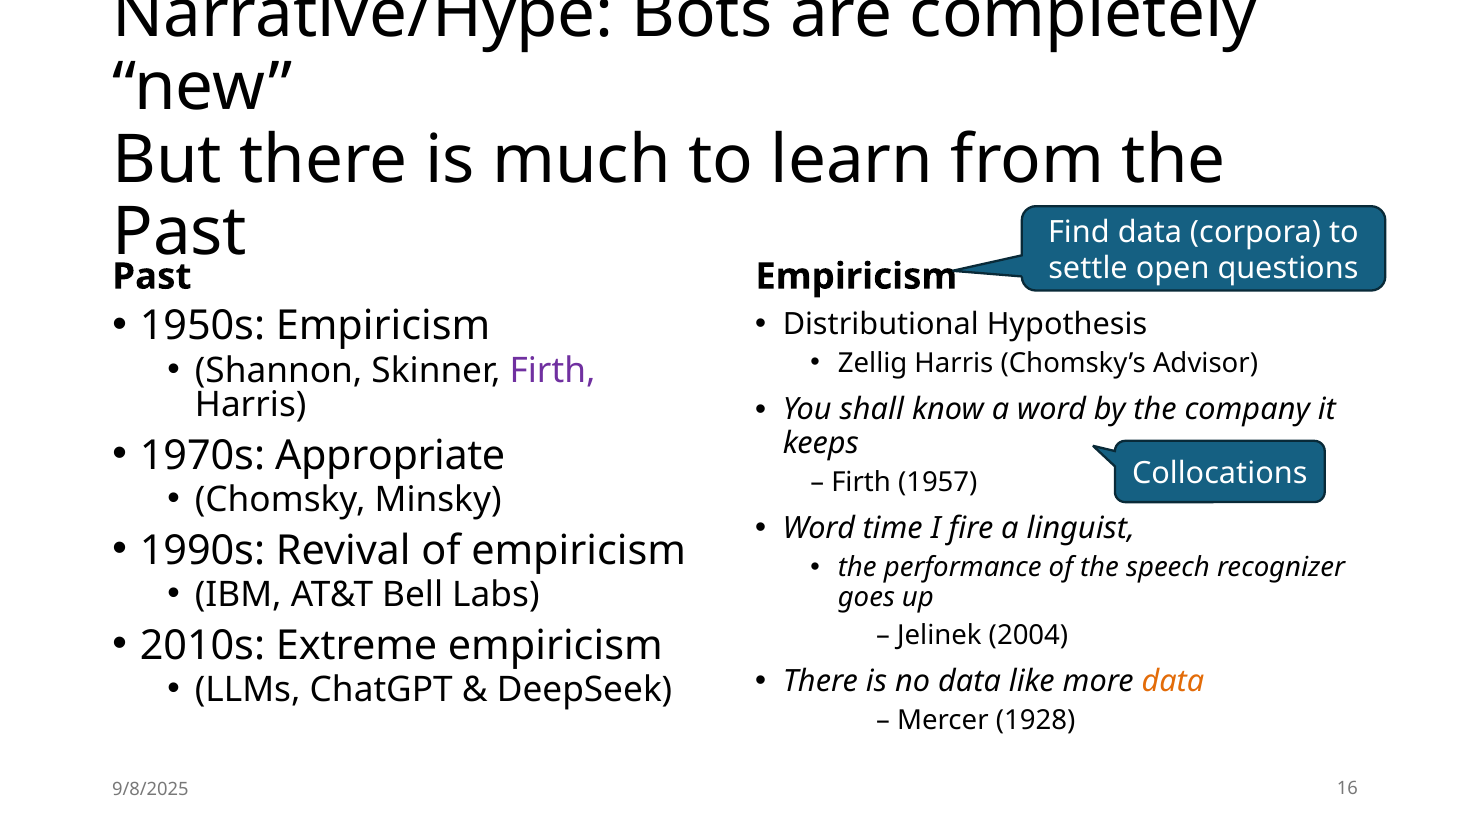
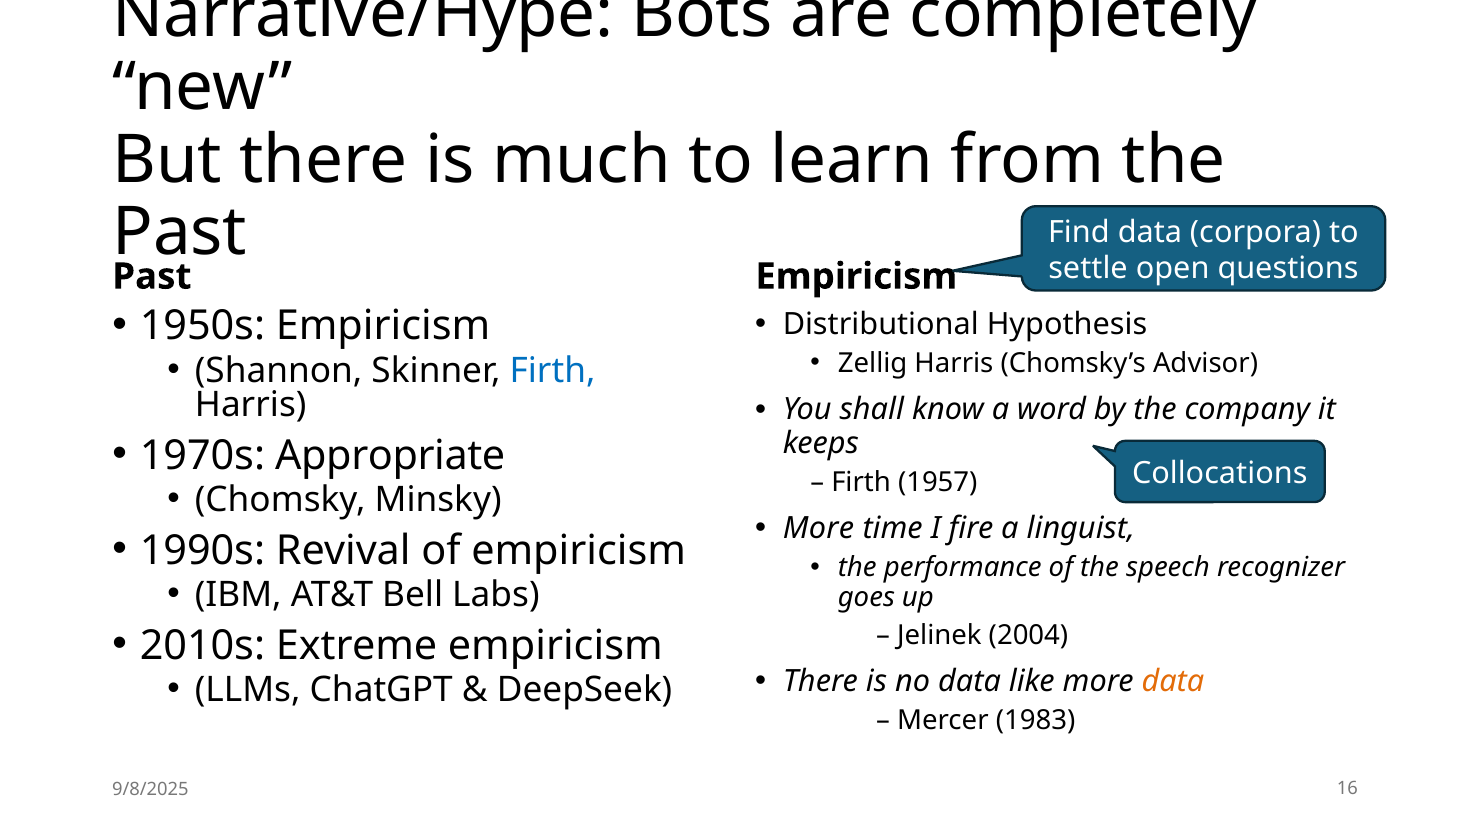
Firth at (553, 370) colour: purple -> blue
Word at (819, 529): Word -> More
1928: 1928 -> 1983
